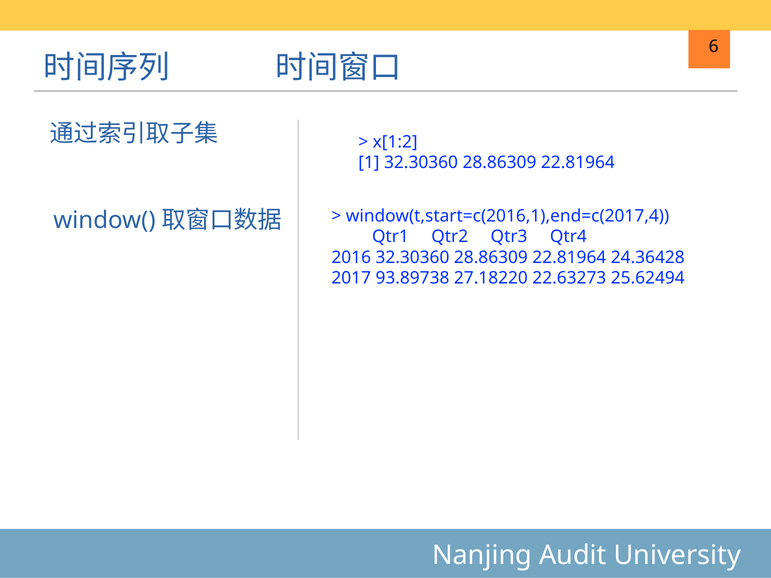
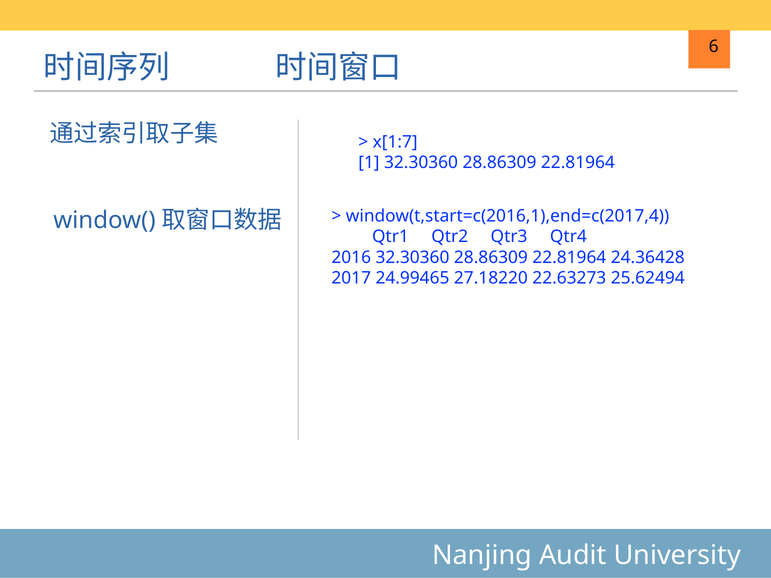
x[1:2: x[1:2 -> x[1:7
93.89738: 93.89738 -> 24.99465
